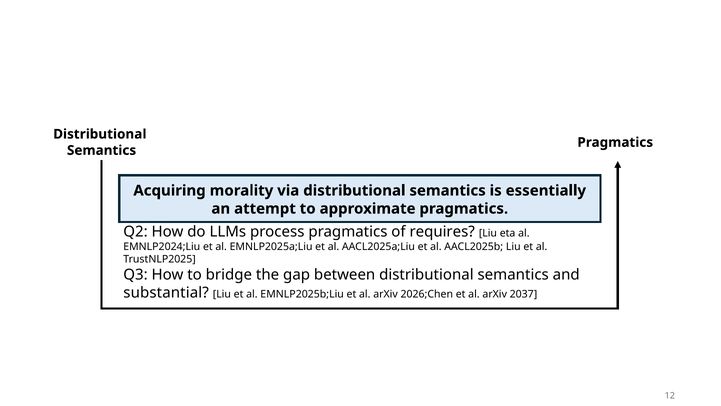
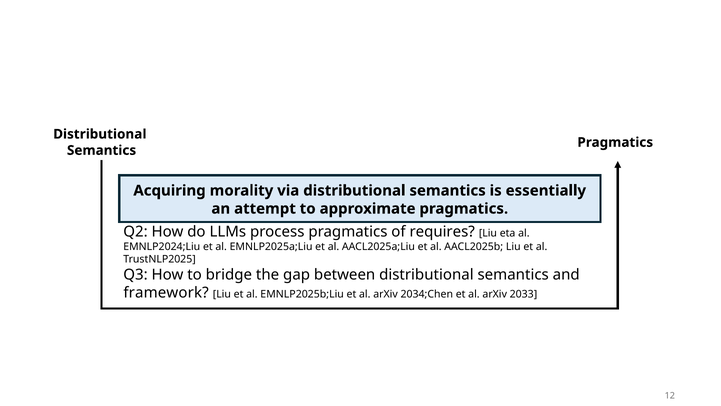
substantial: substantial -> framework
2026;Chen: 2026;Chen -> 2034;Chen
2037: 2037 -> 2033
